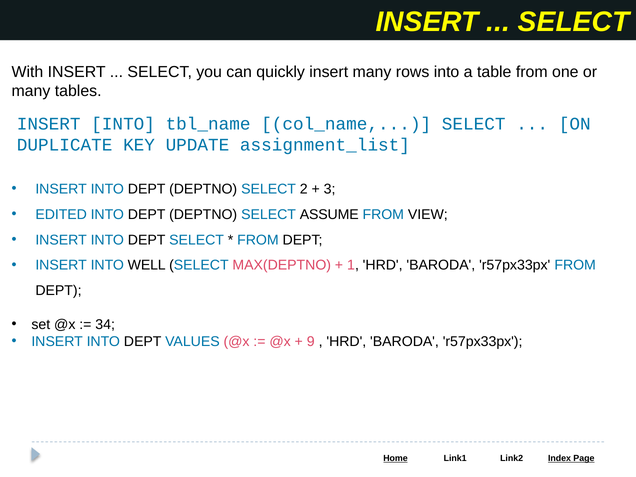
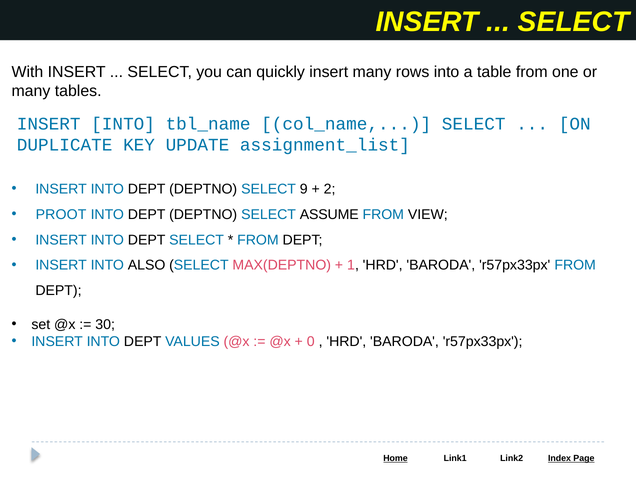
2: 2 -> 9
3: 3 -> 2
EDITED: EDITED -> PROOT
WELL: WELL -> ALSO
34: 34 -> 30
9: 9 -> 0
